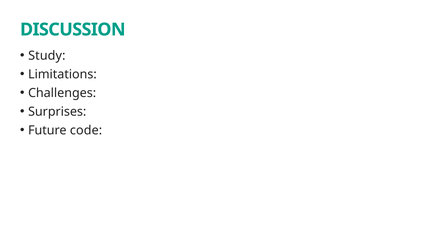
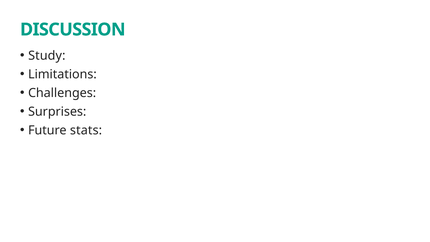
code: code -> stats
